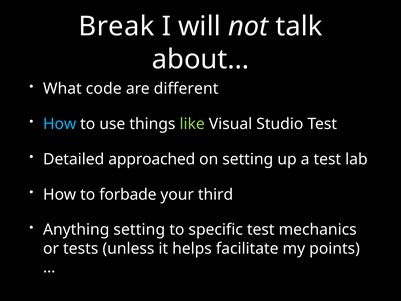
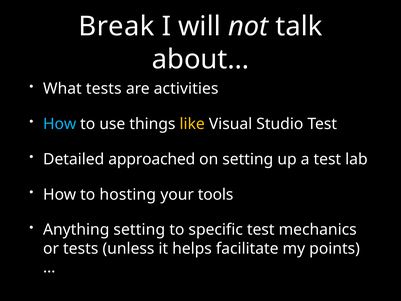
What code: code -> tests
different: different -> activities
like colour: light green -> yellow
forbade: forbade -> hosting
third: third -> tools
